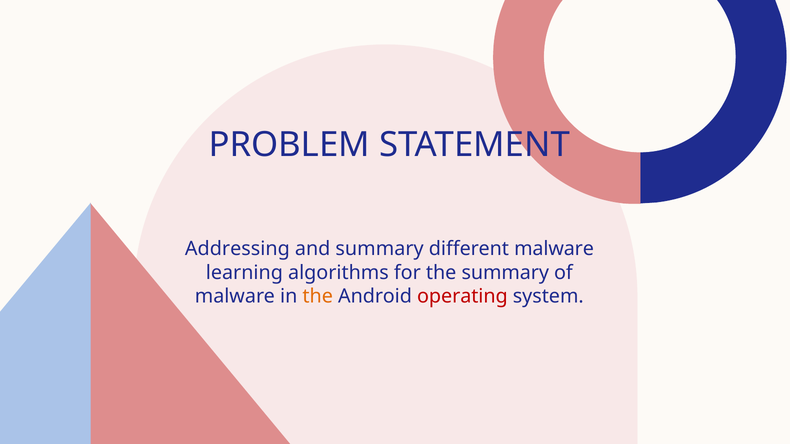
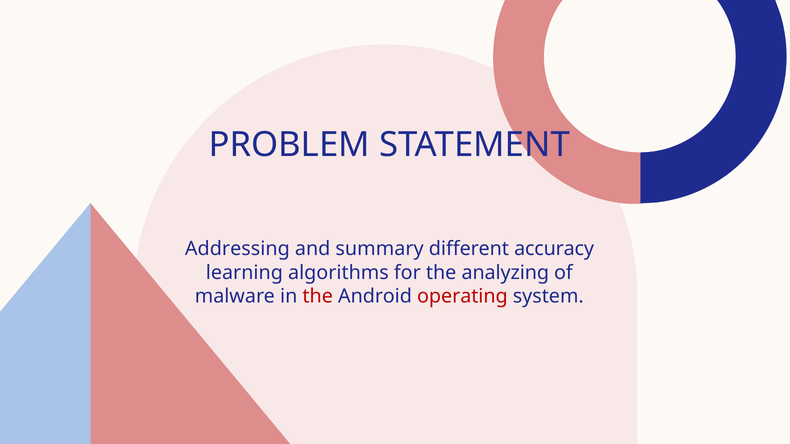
different malware: malware -> accuracy
the summary: summary -> analyzing
the at (318, 297) colour: orange -> red
